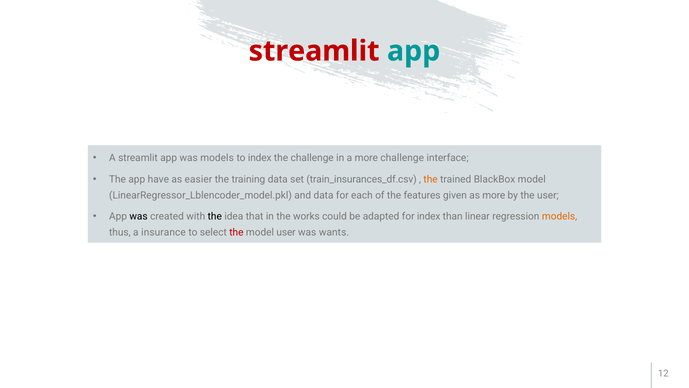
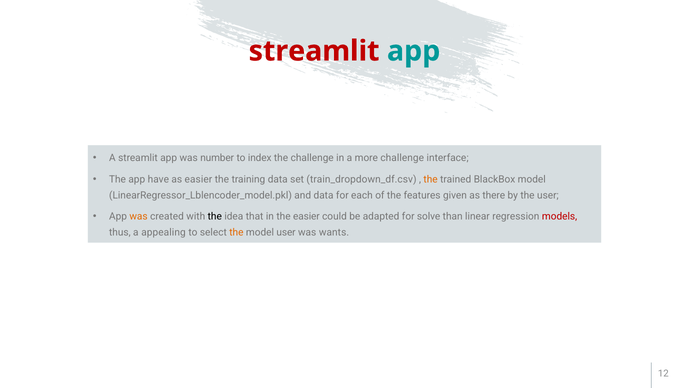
was models: models -> number
train_insurances_df.csv: train_insurances_df.csv -> train_dropdown_df.csv
as more: more -> there
was at (139, 216) colour: black -> orange
the works: works -> easier
for index: index -> solve
models at (560, 216) colour: orange -> red
insurance: insurance -> appealing
the at (236, 232) colour: red -> orange
